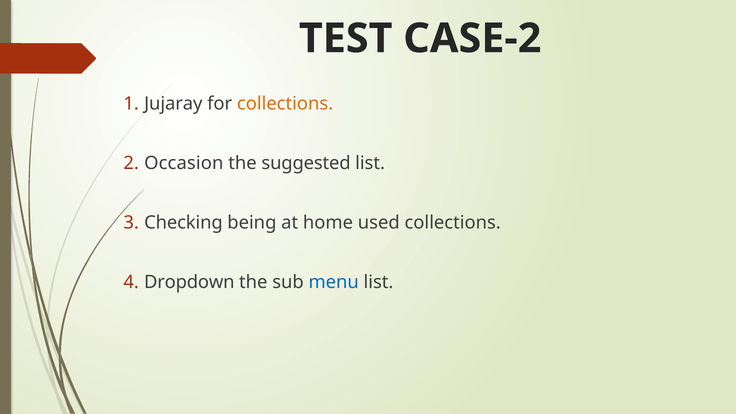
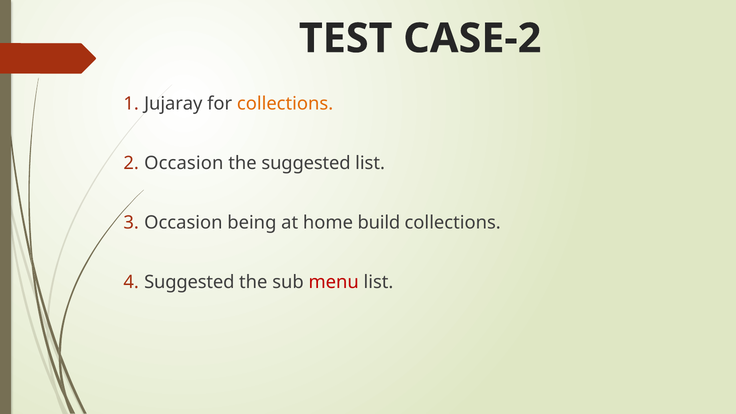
Checking at (183, 223): Checking -> Occasion
used: used -> build
Dropdown at (189, 282): Dropdown -> Suggested
menu colour: blue -> red
